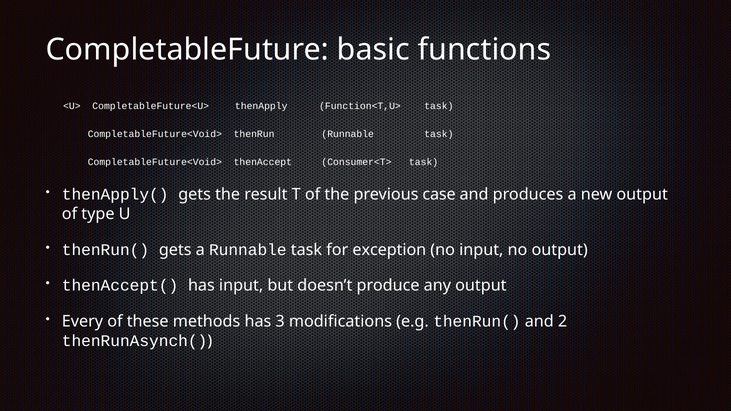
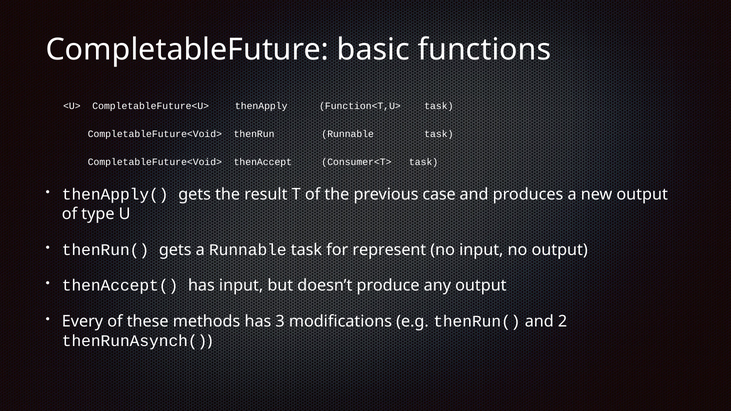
exception: exception -> represent
